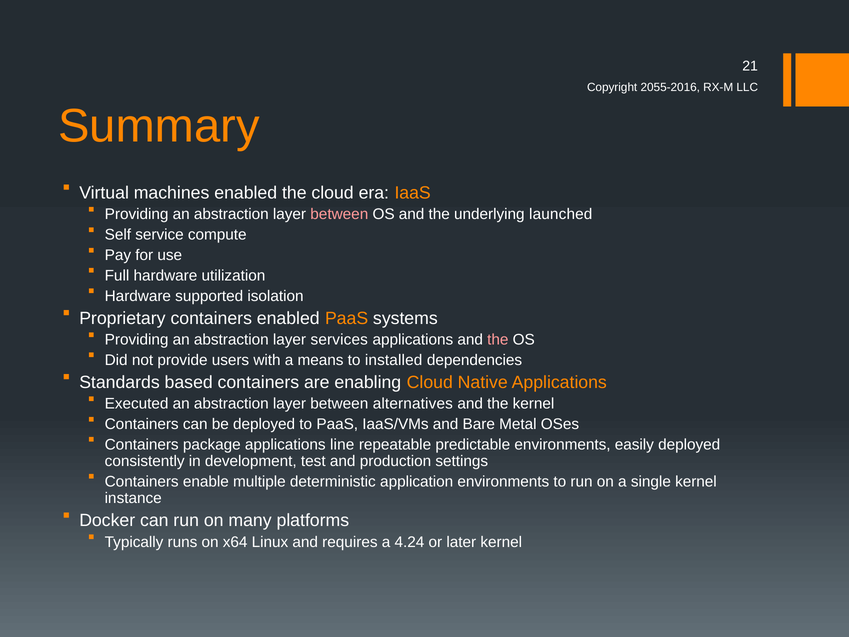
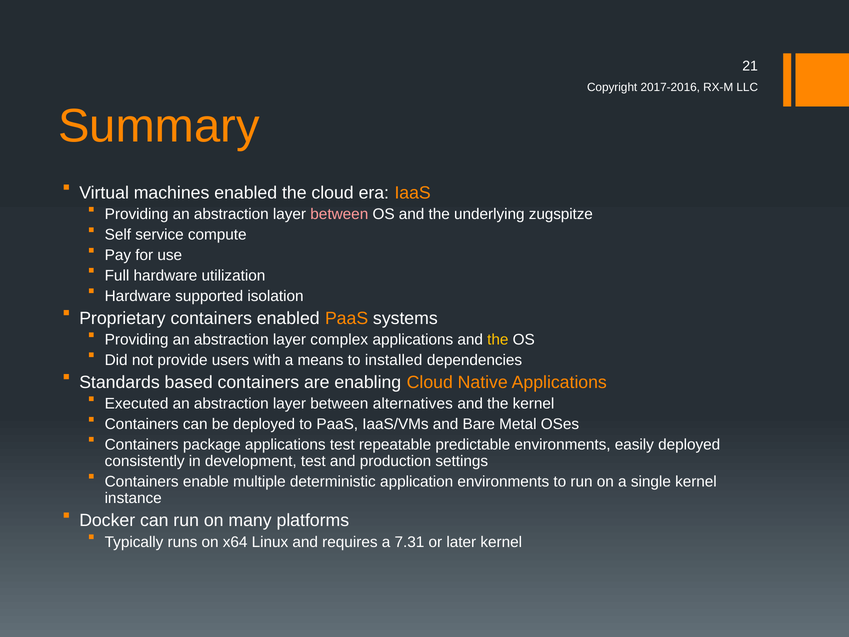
2055-2016: 2055-2016 -> 2017-2016
launched: launched -> zugspitze
services: services -> complex
the at (498, 340) colour: pink -> yellow
applications line: line -> test
4.24: 4.24 -> 7.31
